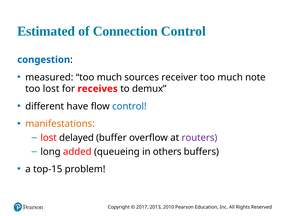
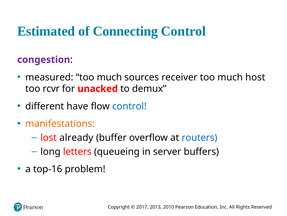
Connection: Connection -> Connecting
congestion colour: blue -> purple
note: note -> host
too lost: lost -> rcvr
receives: receives -> unacked
delayed: delayed -> already
routers colour: purple -> blue
added: added -> letters
others: others -> server
top-15: top-15 -> top-16
